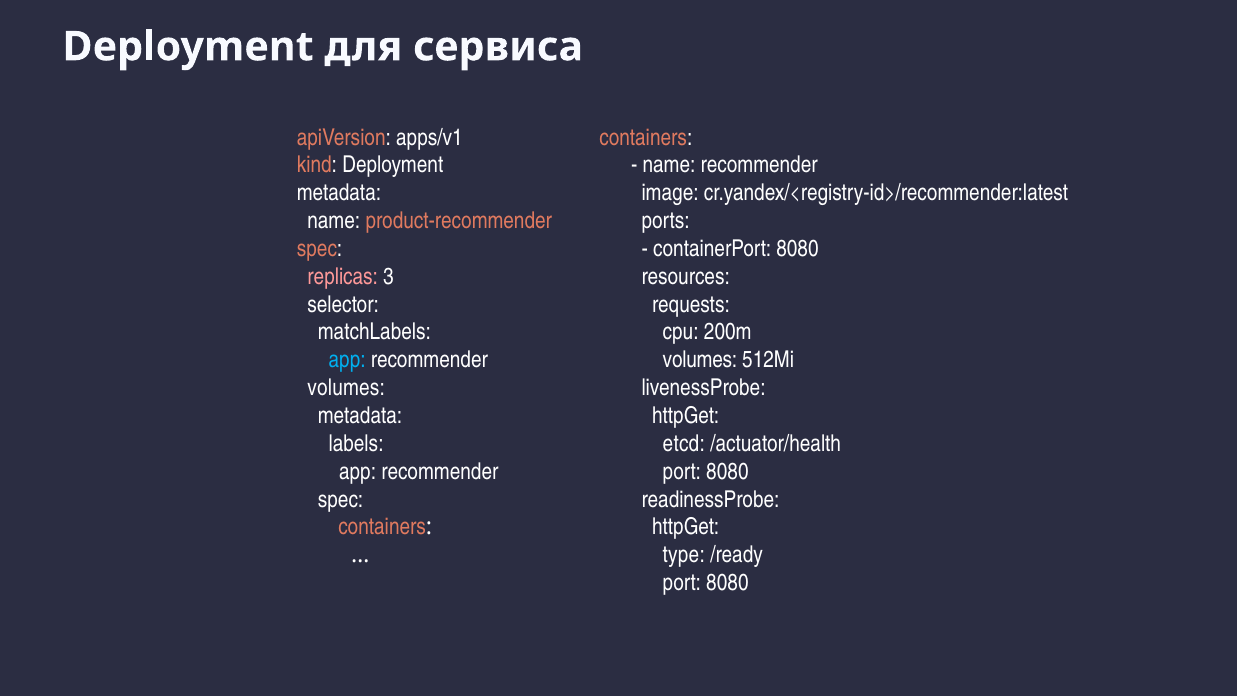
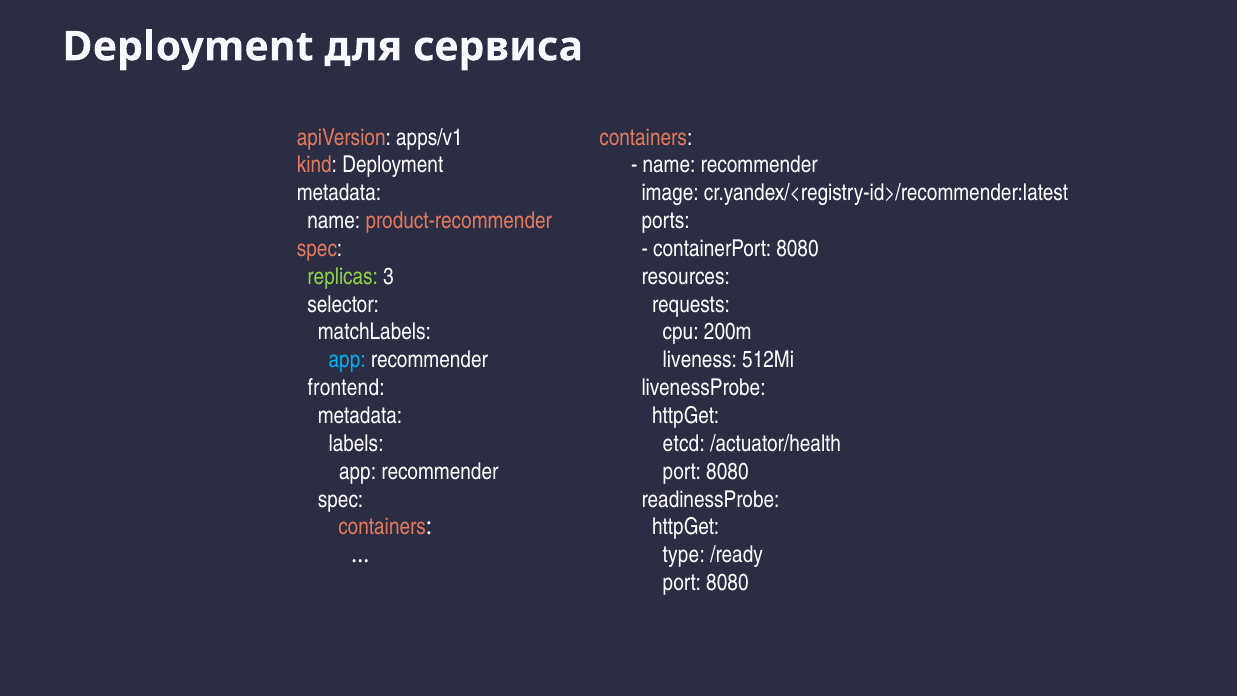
replicas colour: pink -> light green
volumes at (700, 360): volumes -> liveness
volumes at (346, 388): volumes -> frontend
